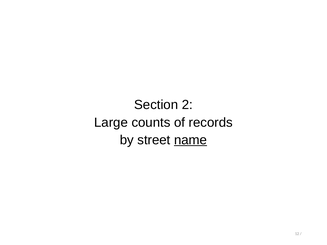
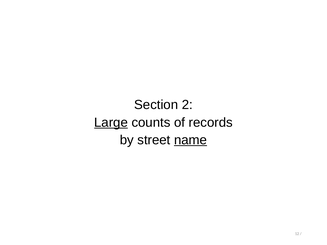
Large underline: none -> present
